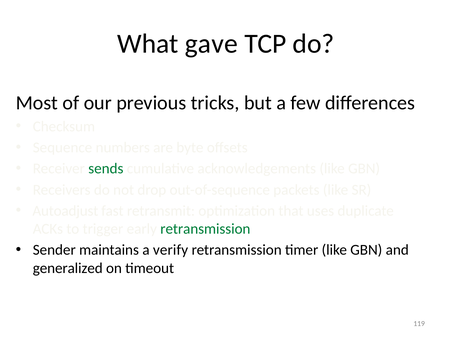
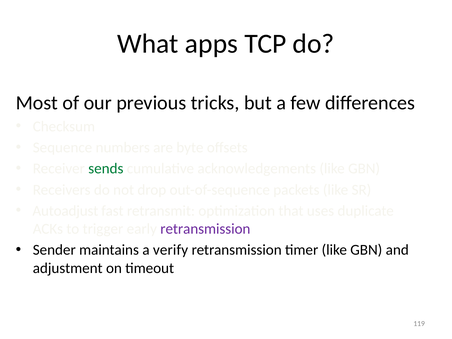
gave: gave -> apps
retransmission at (205, 229) colour: green -> purple
generalized: generalized -> adjustment
